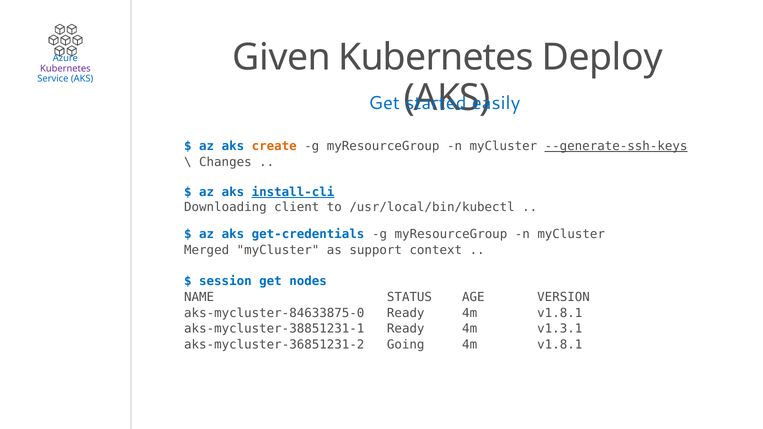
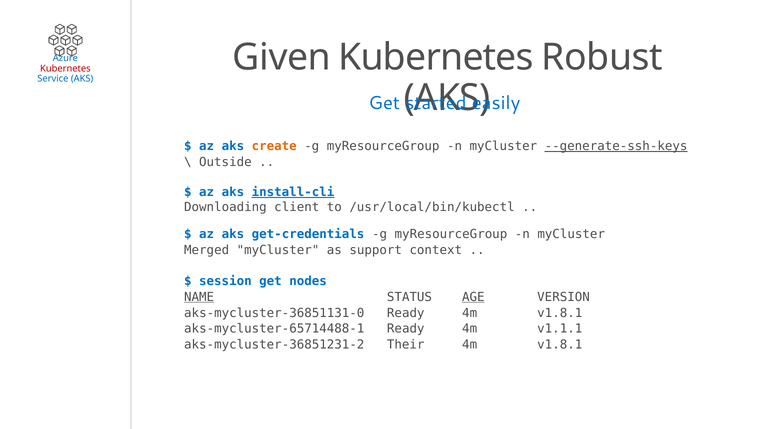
Deploy: Deploy -> Robust
Kubernetes at (65, 68) colour: purple -> red
Changes: Changes -> Outside
NAME underline: none -> present
AGE underline: none -> present
aks-mycluster-84633875-0: aks-mycluster-84633875-0 -> aks-mycluster-36851131-0
aks-mycluster-38851231-1: aks-mycluster-38851231-1 -> aks-mycluster-65714488-1
v1.3.1: v1.3.1 -> v1.1.1
Going: Going -> Their
